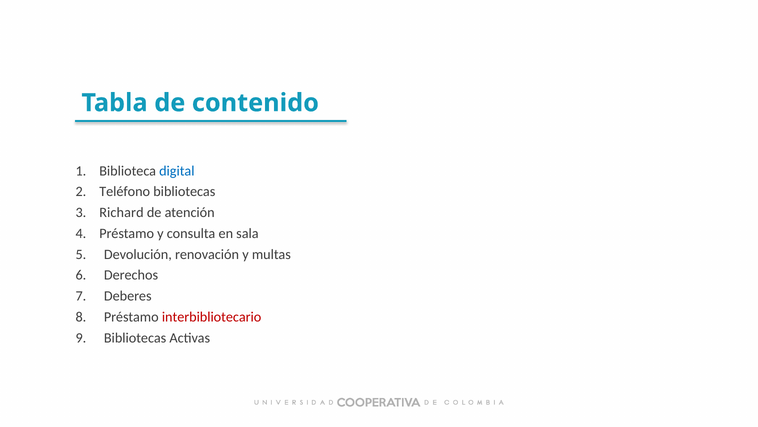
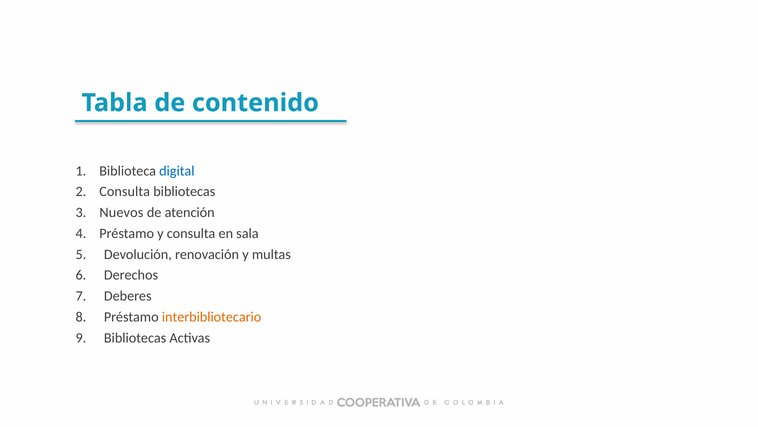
Teléfono at (125, 191): Teléfono -> Consulta
Richard: Richard -> Nuevos
interbibliotecario colour: red -> orange
